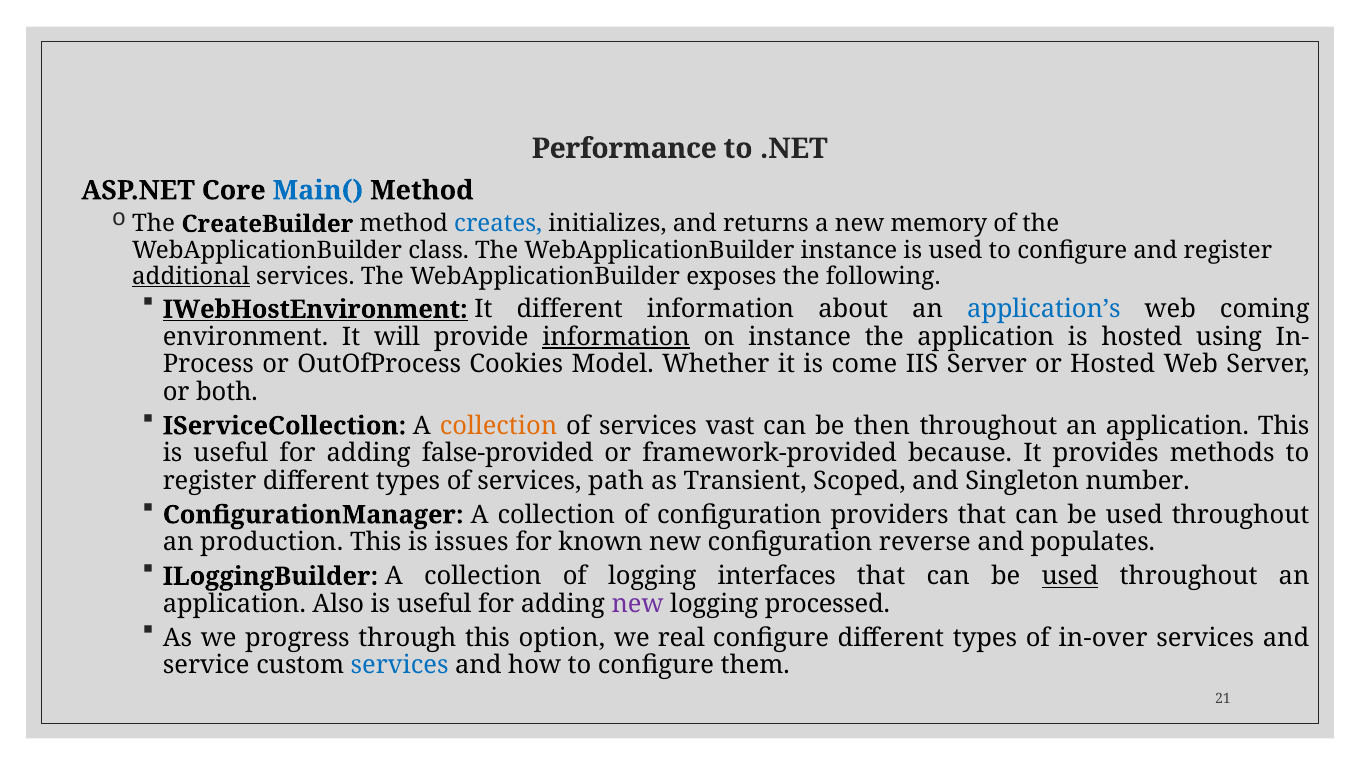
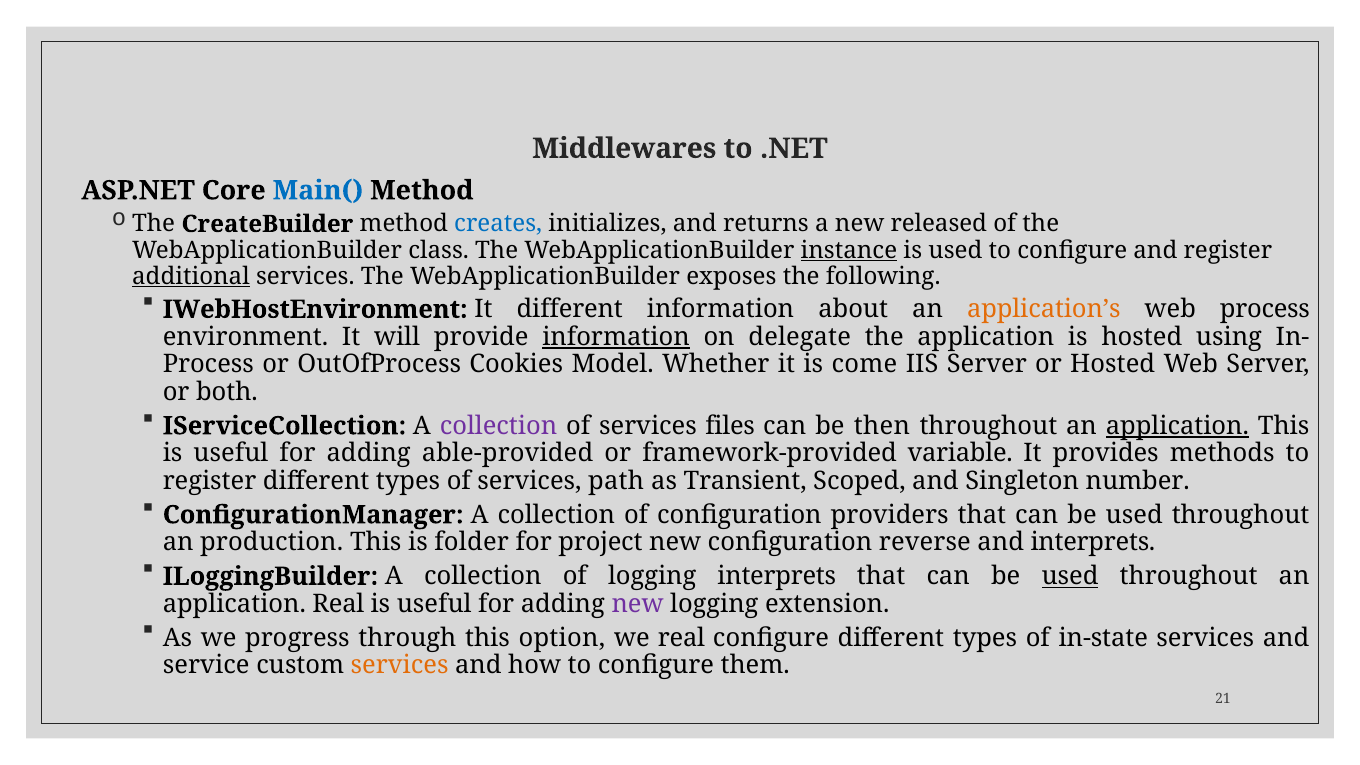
Performance: Performance -> Middlewares
memory: memory -> released
instance at (849, 250) underline: none -> present
IWebHostEnvironment underline: present -> none
application’s colour: blue -> orange
web coming: coming -> process
on instance: instance -> delegate
collection at (499, 426) colour: orange -> purple
vast: vast -> files
application at (1177, 426) underline: none -> present
false-provided: false-provided -> able-provided
because: because -> variable
issues: issues -> folder
known: known -> project
and populates: populates -> interprets
logging interfaces: interfaces -> interprets
application Also: Also -> Real
processed: processed -> extension
in-over: in-over -> in-state
services at (400, 665) colour: blue -> orange
